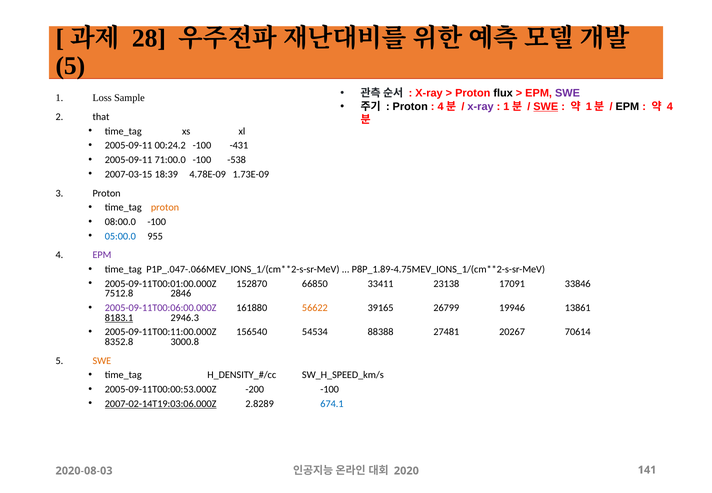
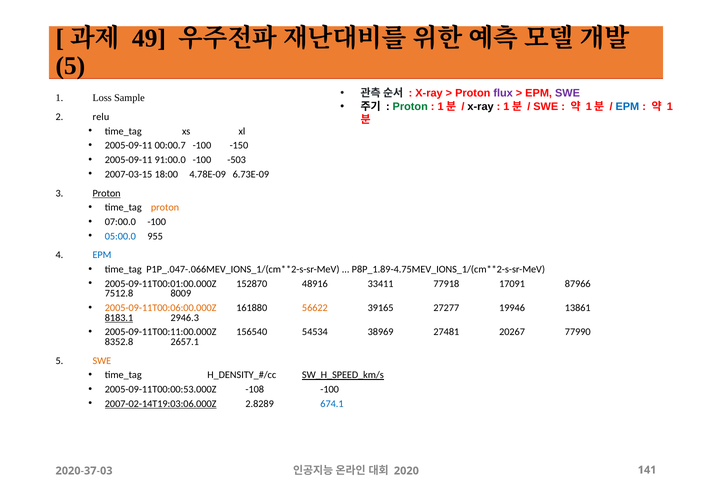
28: 28 -> 49
flux colour: black -> purple
Proton at (410, 107) colour: black -> green
4 at (441, 107): 4 -> 1
x-ray at (481, 107) colour: purple -> black
SWE at (546, 107) underline: present -> none
EPM at (627, 107) colour: black -> blue
4 at (670, 107): 4 -> 1
that: that -> relu
00:24.2: 00:24.2 -> 00:00.7
-431: -431 -> -150
71:00.0: 71:00.0 -> 91:00.0
-538: -538 -> -503
18:39: 18:39 -> 18:00
1.73E-09: 1.73E-09 -> 6.73E-09
Proton at (107, 193) underline: none -> present
08:00.0: 08:00.0 -> 07:00.0
EPM at (102, 255) colour: purple -> blue
66850: 66850 -> 48916
23138: 23138 -> 77918
33846: 33846 -> 87966
2846: 2846 -> 8009
2005-09-11T00:06:00.000Z colour: purple -> orange
26799: 26799 -> 27277
88388: 88388 -> 38969
70614: 70614 -> 77990
3000.8: 3000.8 -> 2657.1
SW_H_SPEED_km/s underline: none -> present
-200: -200 -> -108
2020-08-03: 2020-08-03 -> 2020-37-03
